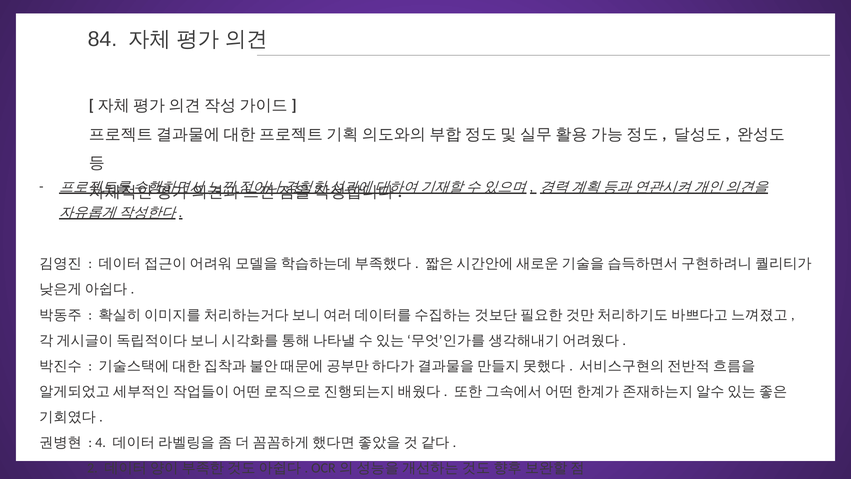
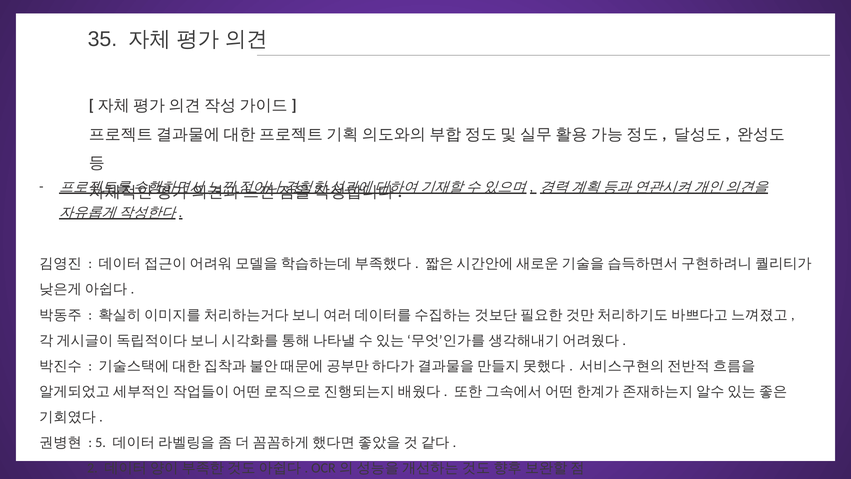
84: 84 -> 35
4: 4 -> 5
